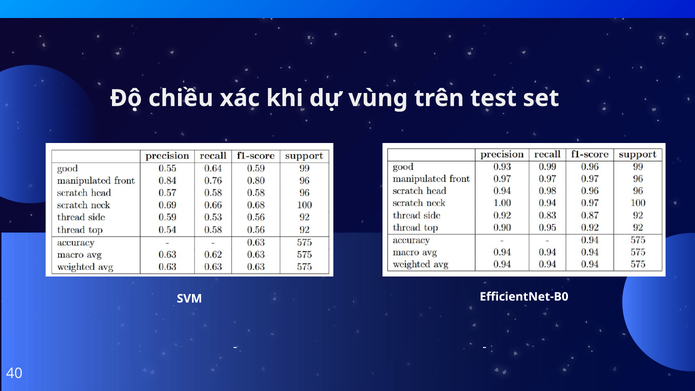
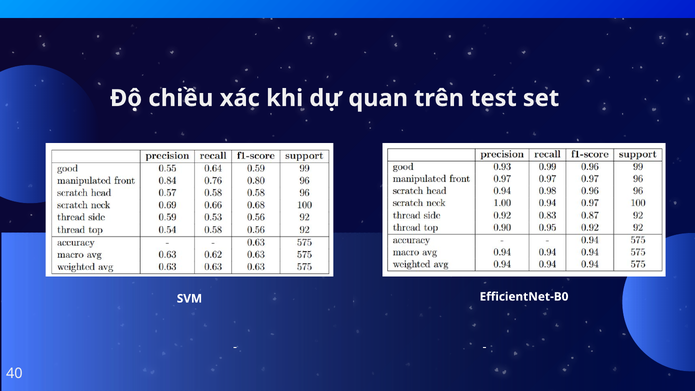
vùng: vùng -> quan
